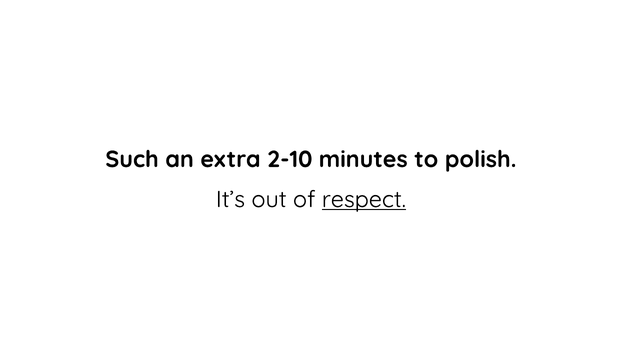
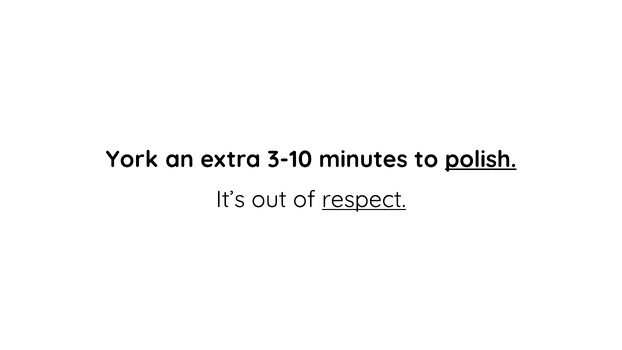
Such: Such -> York
2-10: 2-10 -> 3-10
polish underline: none -> present
